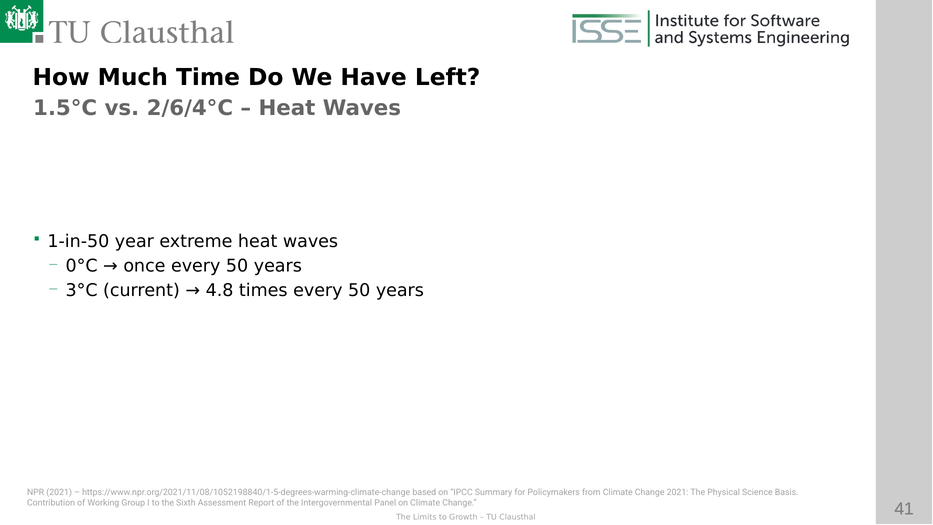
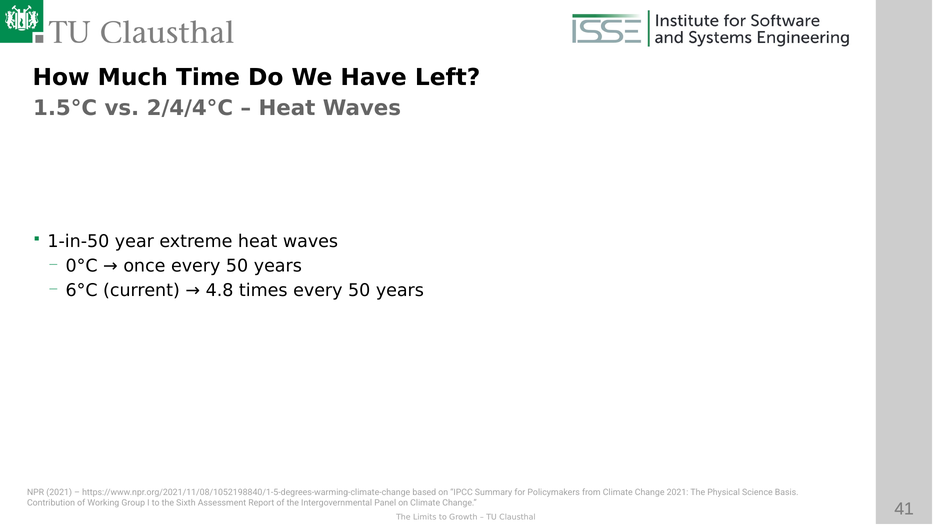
2/6/4°C: 2/6/4°C -> 2/4/4°C
3°C at (82, 291): 3°C -> 6°C
